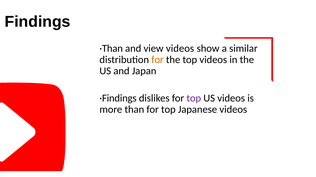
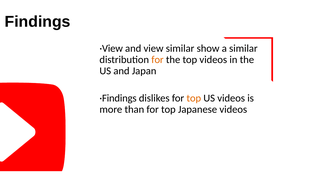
·Than: ·Than -> ·View
view videos: videos -> similar
top at (194, 98) colour: purple -> orange
